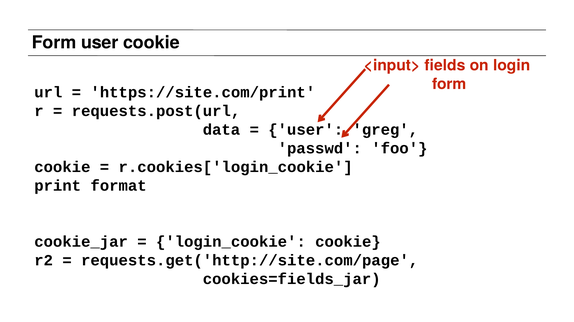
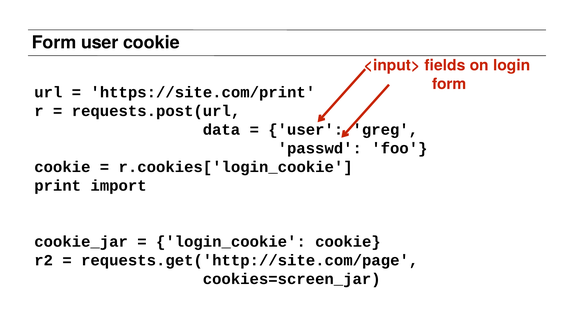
format: format -> import
cookies=fields_jar: cookies=fields_jar -> cookies=screen_jar
